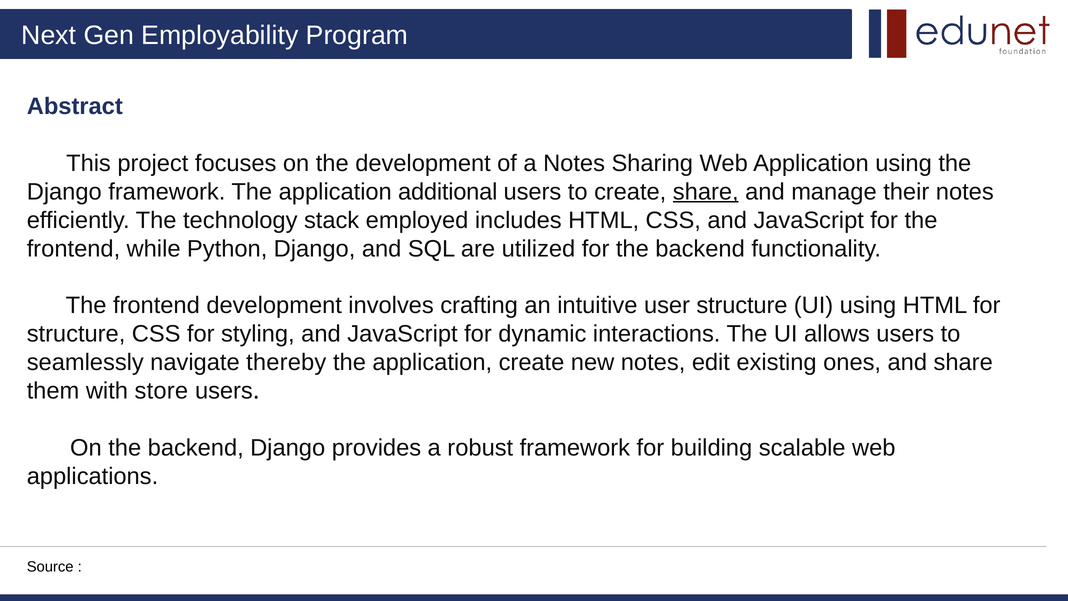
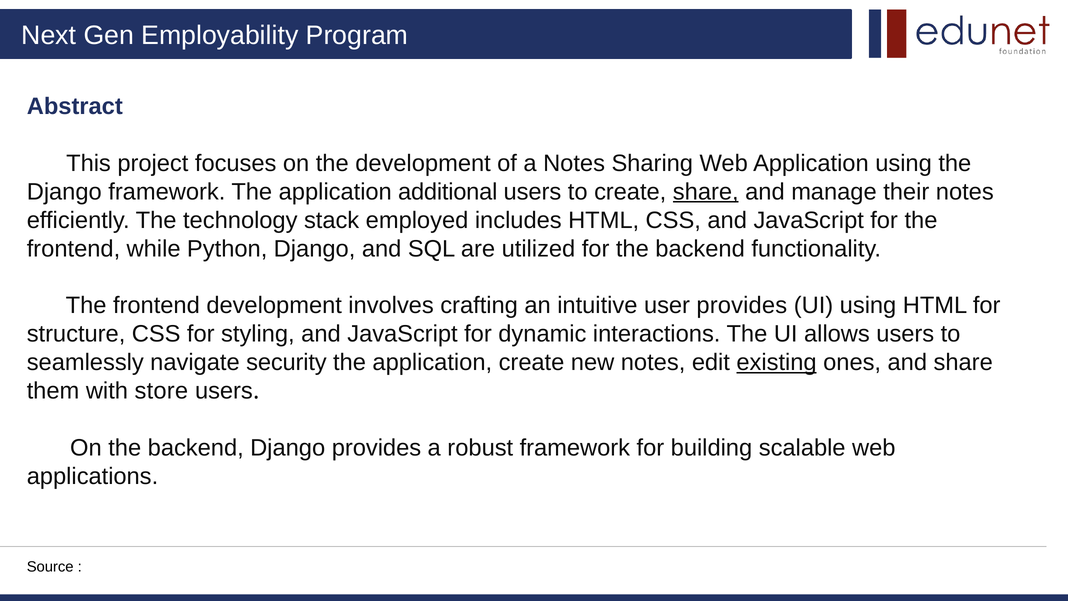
user structure: structure -> provides
thereby: thereby -> security
existing underline: none -> present
